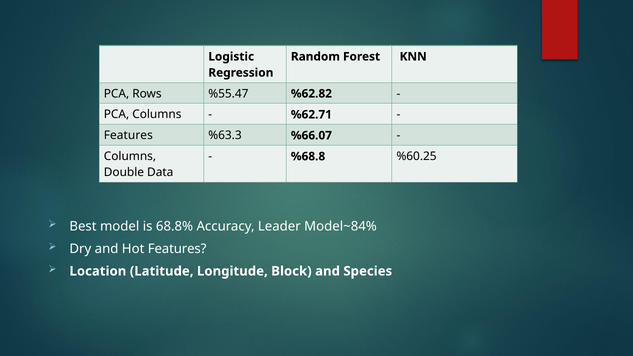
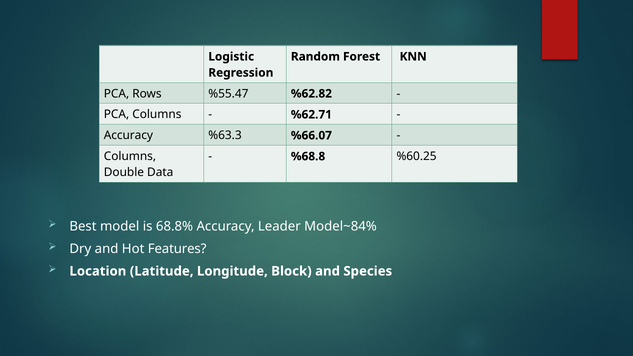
Features at (128, 135): Features -> Accuracy
